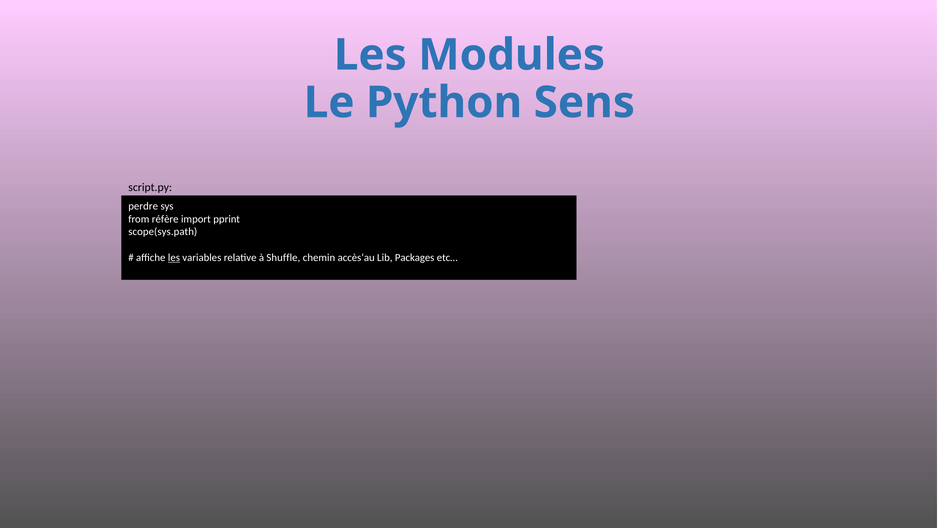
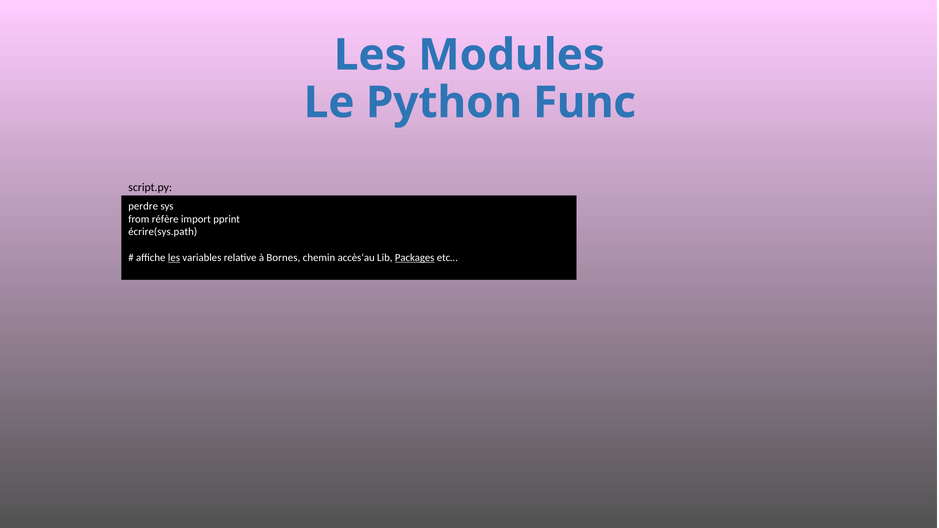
Sens: Sens -> Func
scope(sys.path: scope(sys.path -> écrire(sys.path
Shuffle: Shuffle -> Bornes
Packages underline: none -> present
